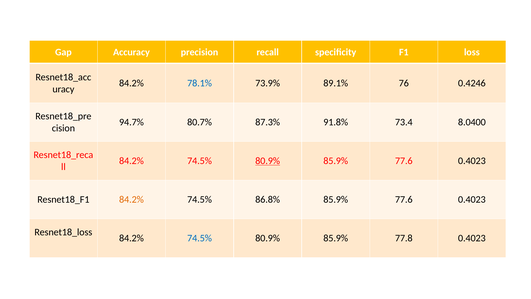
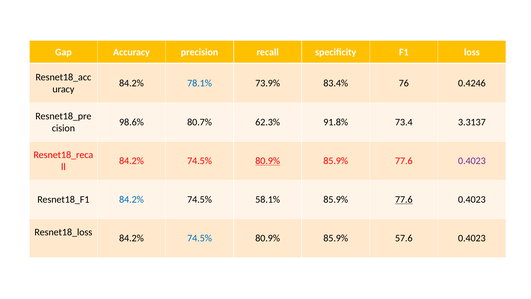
89.1%: 89.1% -> 83.4%
94.7%: 94.7% -> 98.6%
87.3%: 87.3% -> 62.3%
8.0400: 8.0400 -> 3.3137
0.4023 at (472, 161) colour: black -> purple
84.2% at (131, 199) colour: orange -> blue
86.8%: 86.8% -> 58.1%
77.6 at (404, 199) underline: none -> present
77.8: 77.8 -> 57.6
